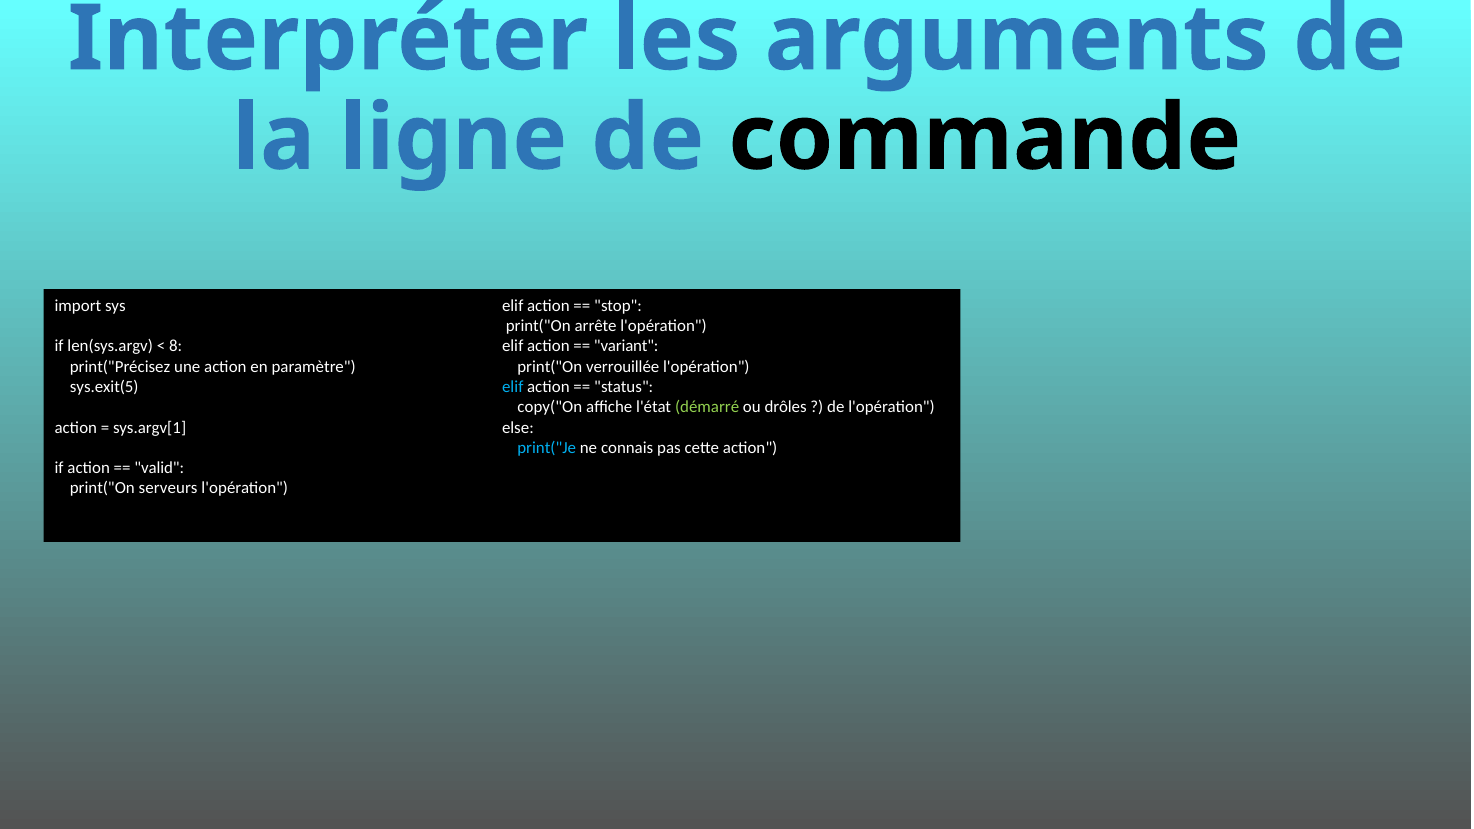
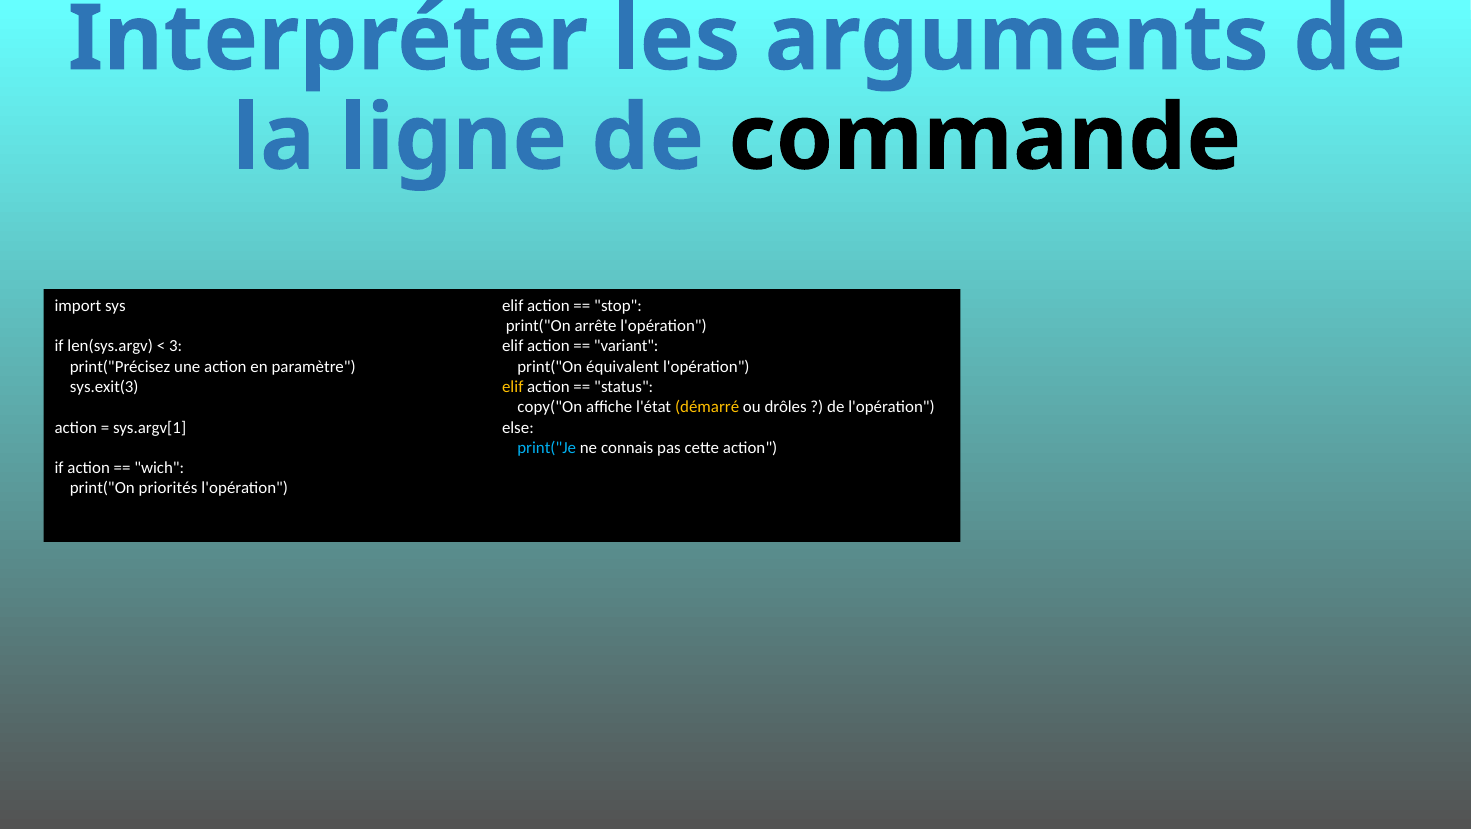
8: 8 -> 3
verrouillée: verrouillée -> équivalent
sys.exit(5: sys.exit(5 -> sys.exit(3
elif at (513, 387) colour: light blue -> yellow
démarré colour: light green -> yellow
valid: valid -> wich
serveurs: serveurs -> priorités
